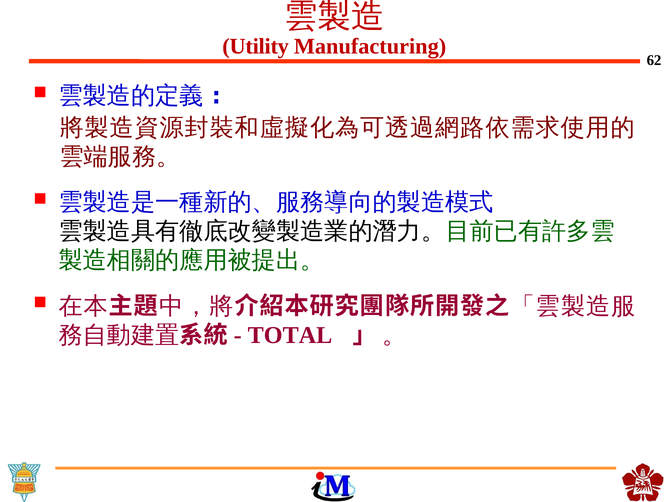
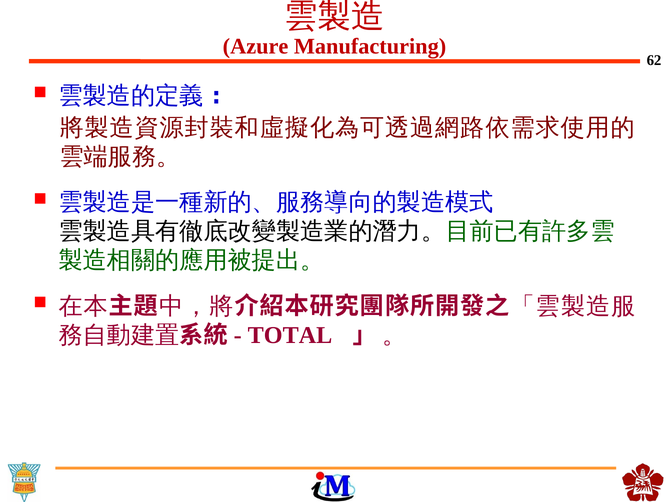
Utility: Utility -> Azure
